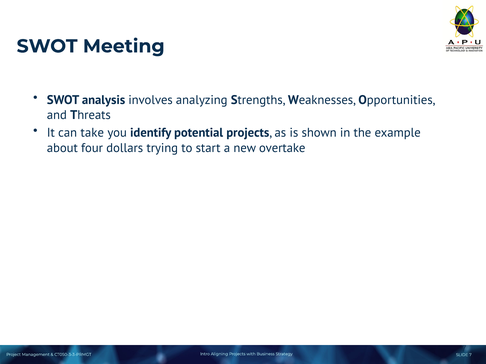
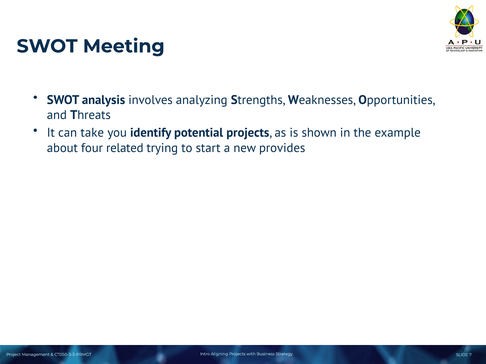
dollars: dollars -> related
overtake: overtake -> provides
